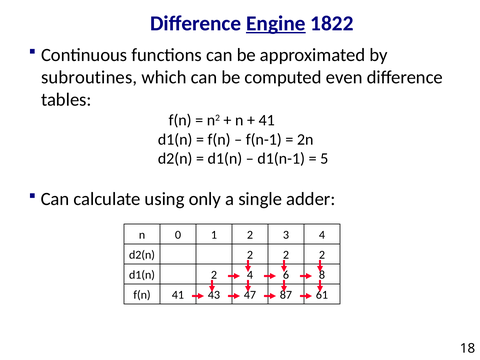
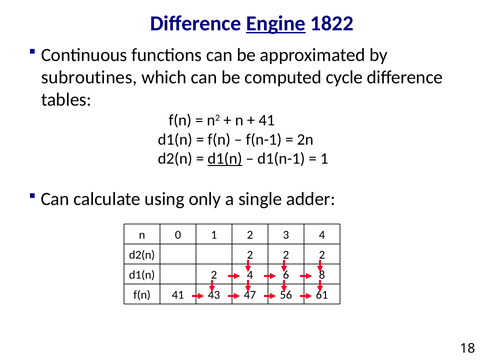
even: even -> cycle
d1(n at (225, 159) underline: none -> present
5 at (324, 159): 5 -> 1
87: 87 -> 56
